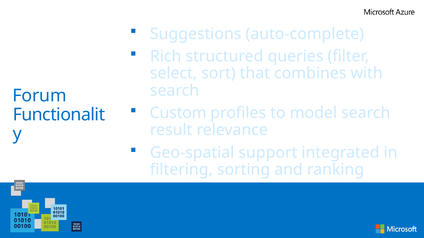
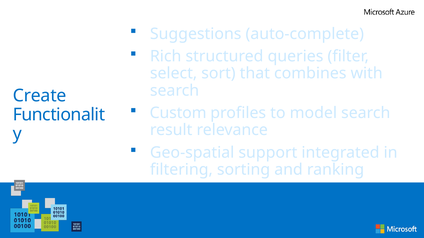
Forum: Forum -> Create
